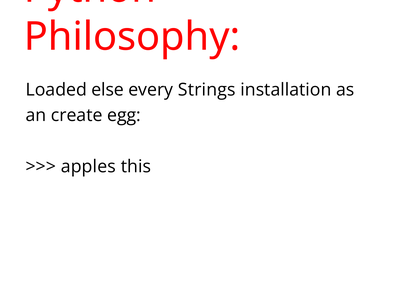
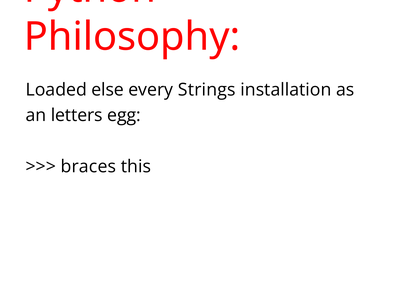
create: create -> letters
apples: apples -> braces
